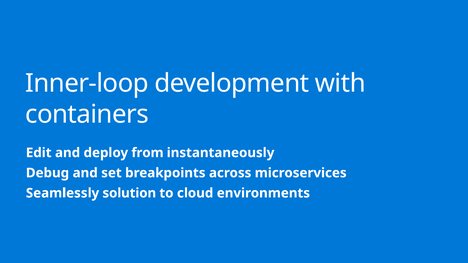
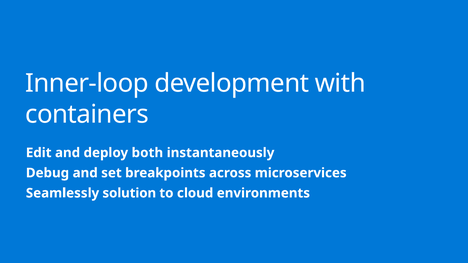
from: from -> both
